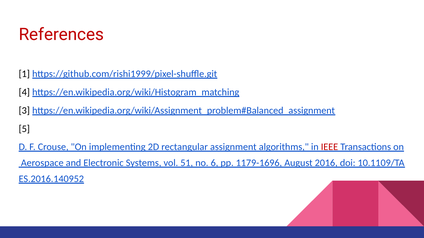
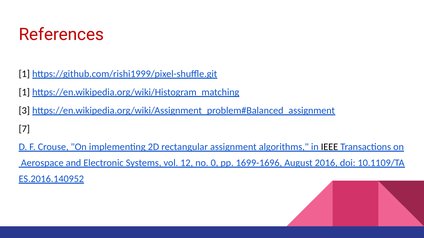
4 at (24, 92): 4 -> 1
5: 5 -> 7
IEEE colour: red -> black
51: 51 -> 12
6: 6 -> 0
1179-1696: 1179-1696 -> 1699-1696
